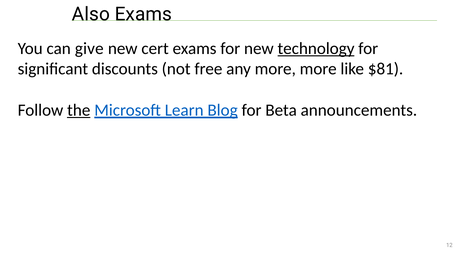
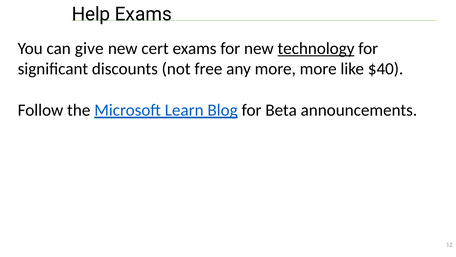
Also: Also -> Help
$81: $81 -> $40
the underline: present -> none
